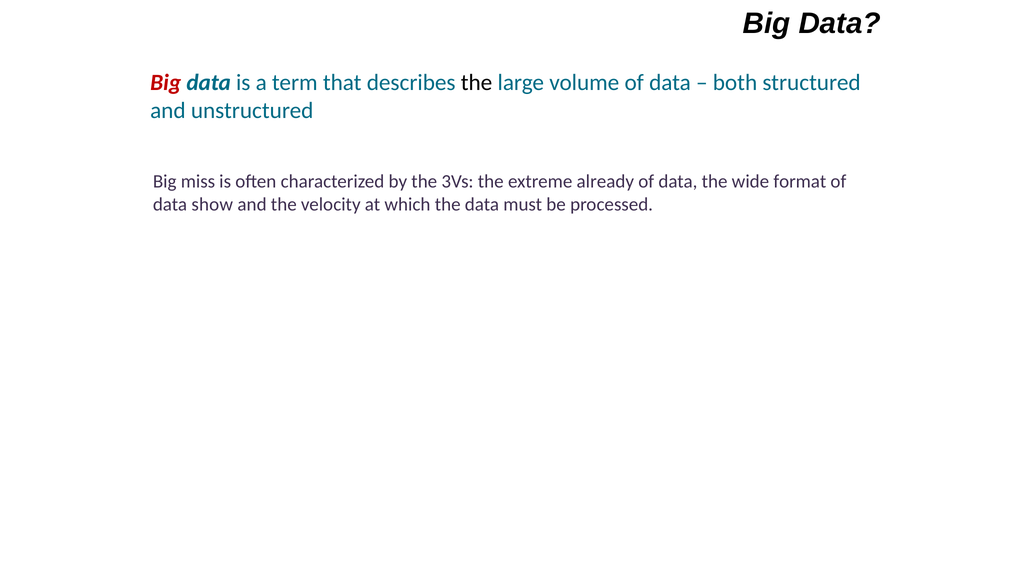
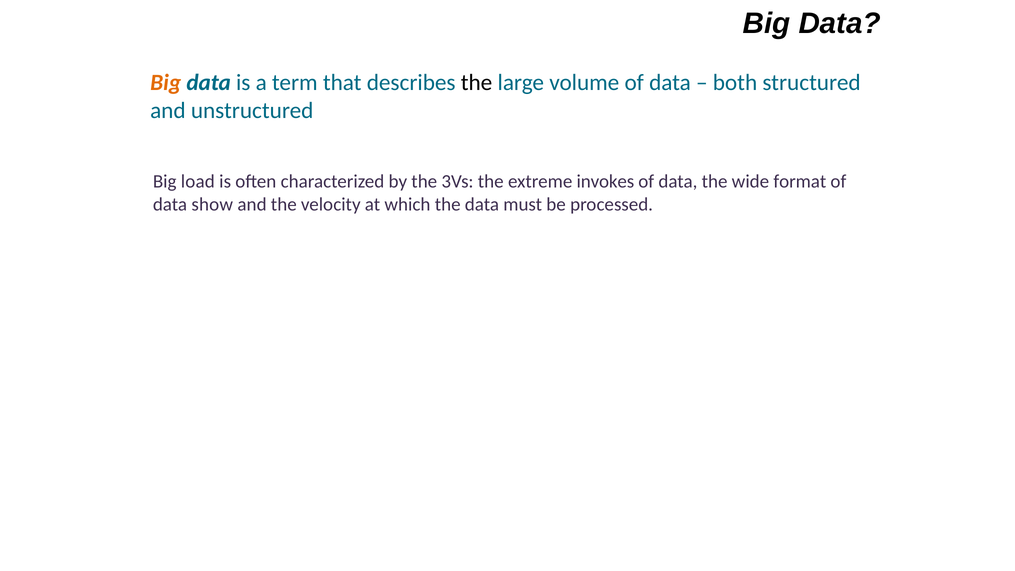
Big at (166, 83) colour: red -> orange
miss: miss -> load
already: already -> invokes
